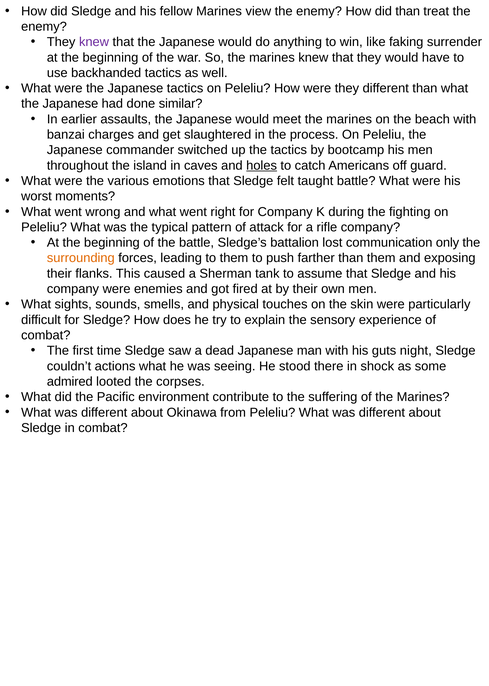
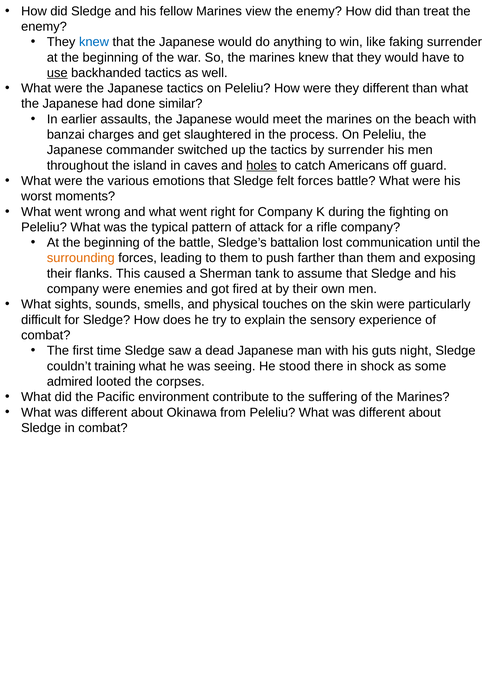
knew at (94, 42) colour: purple -> blue
use underline: none -> present
by bootcamp: bootcamp -> surrender
felt taught: taught -> forces
only: only -> until
actions: actions -> training
